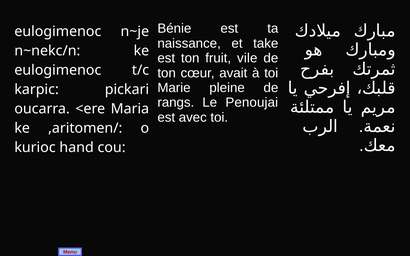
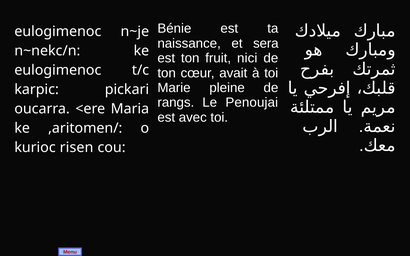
take: take -> sera
vile: vile -> nici
hand: hand -> risen
